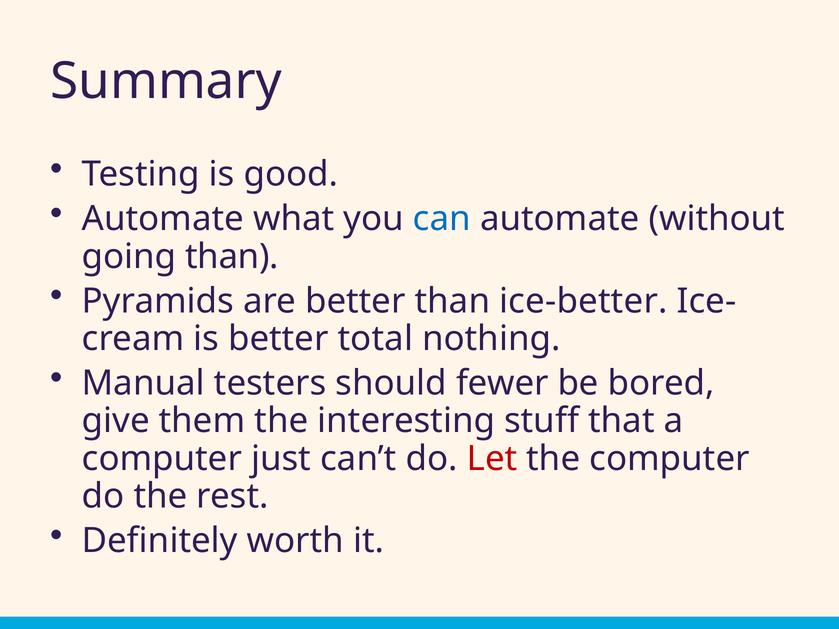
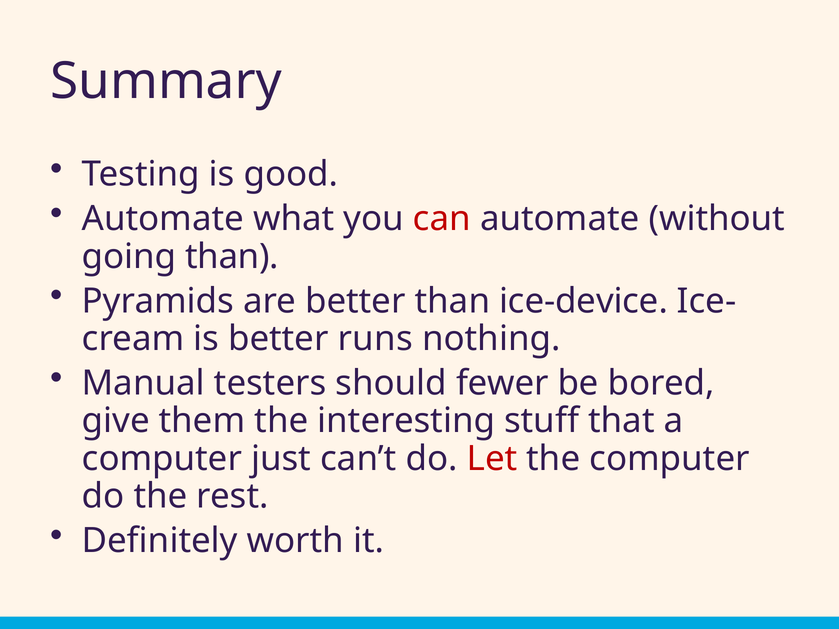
can colour: blue -> red
ice-better: ice-better -> ice-device
total: total -> runs
